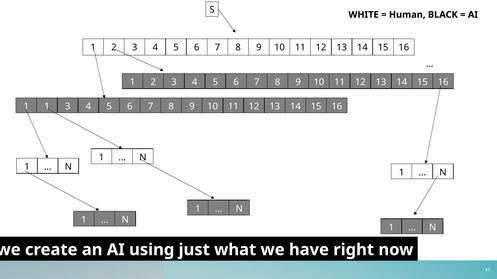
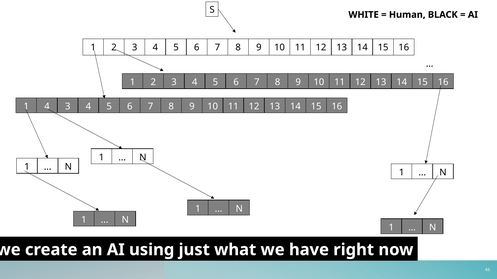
1 1: 1 -> 4
